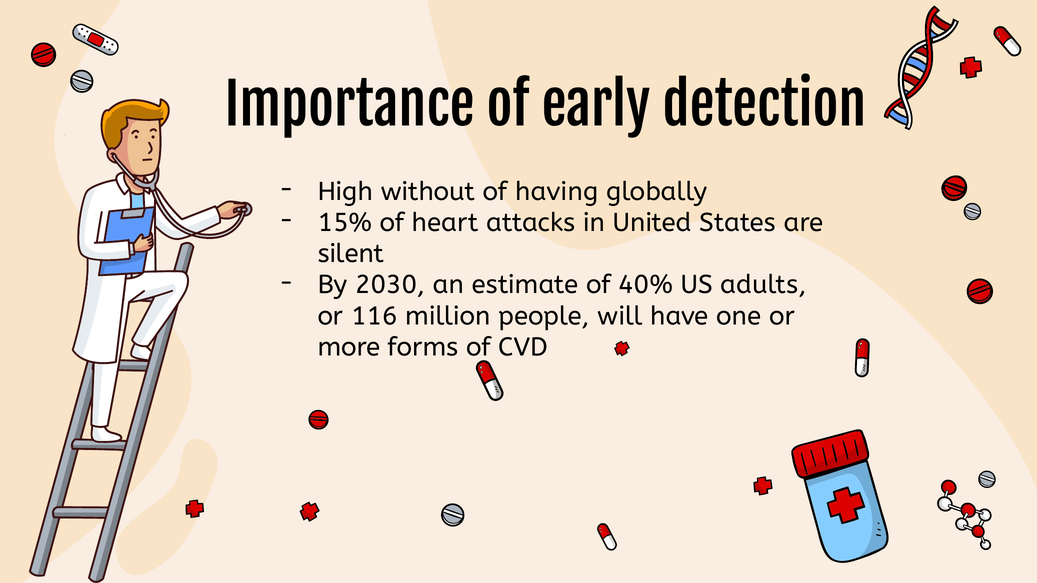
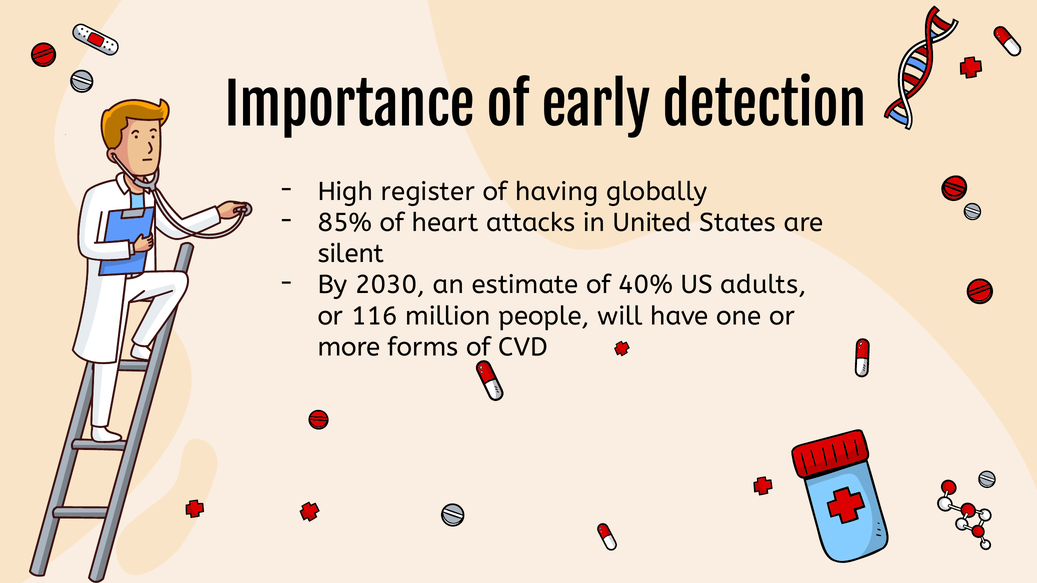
without: without -> register
15%: 15% -> 85%
